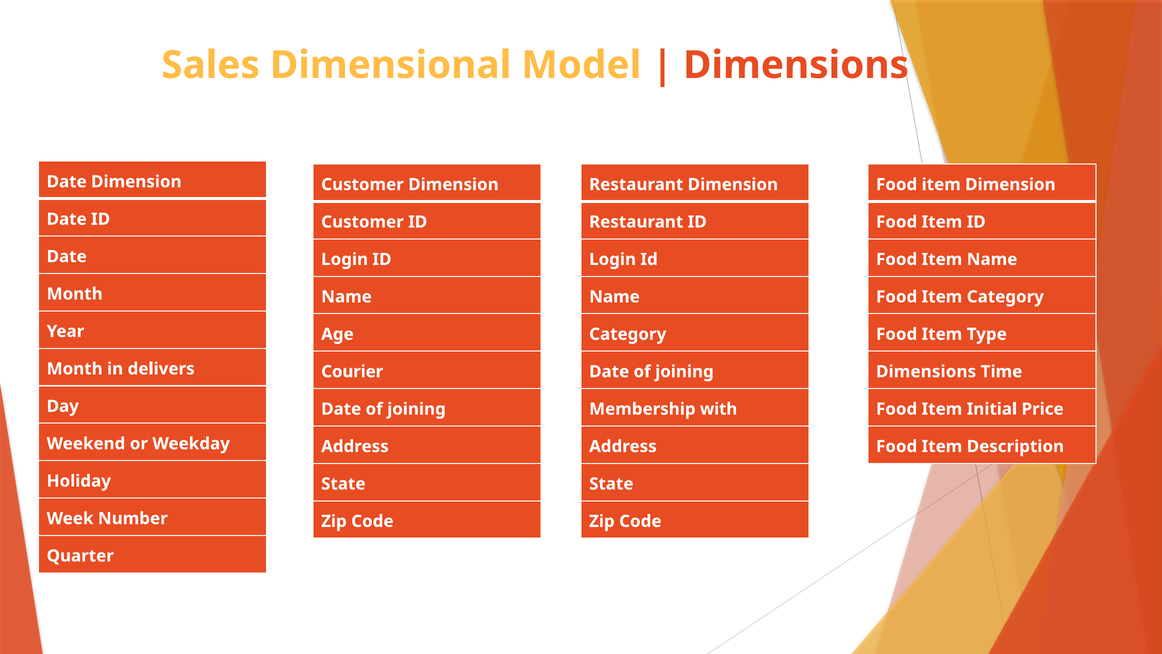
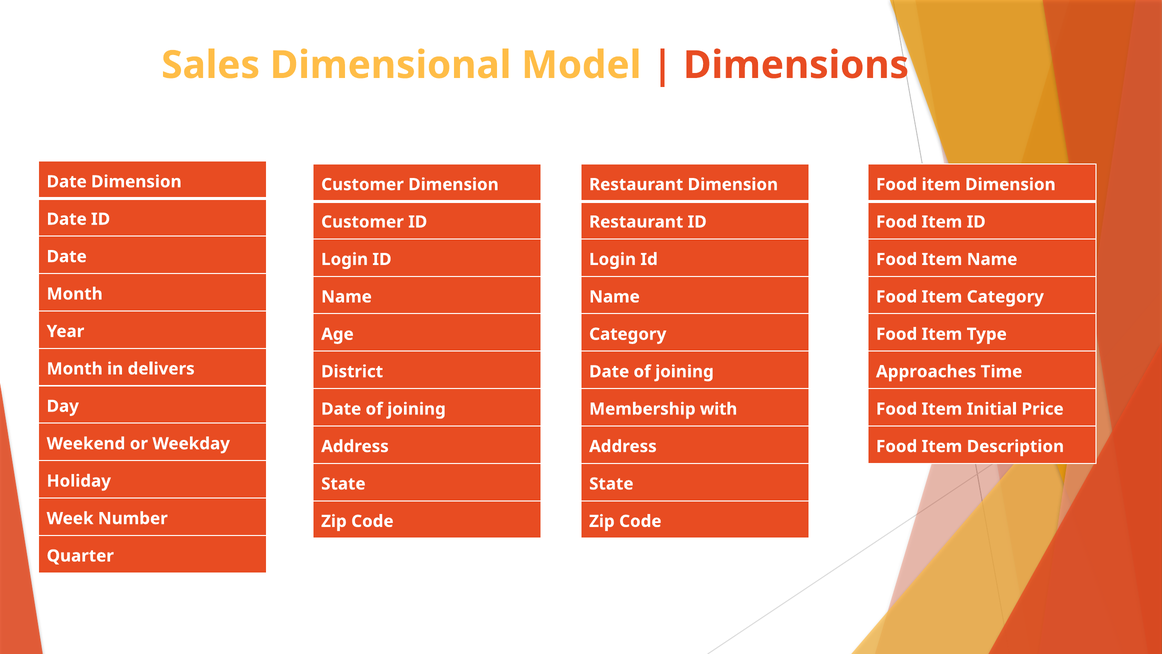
Courier: Courier -> District
Dimensions at (926, 371): Dimensions -> Approaches
